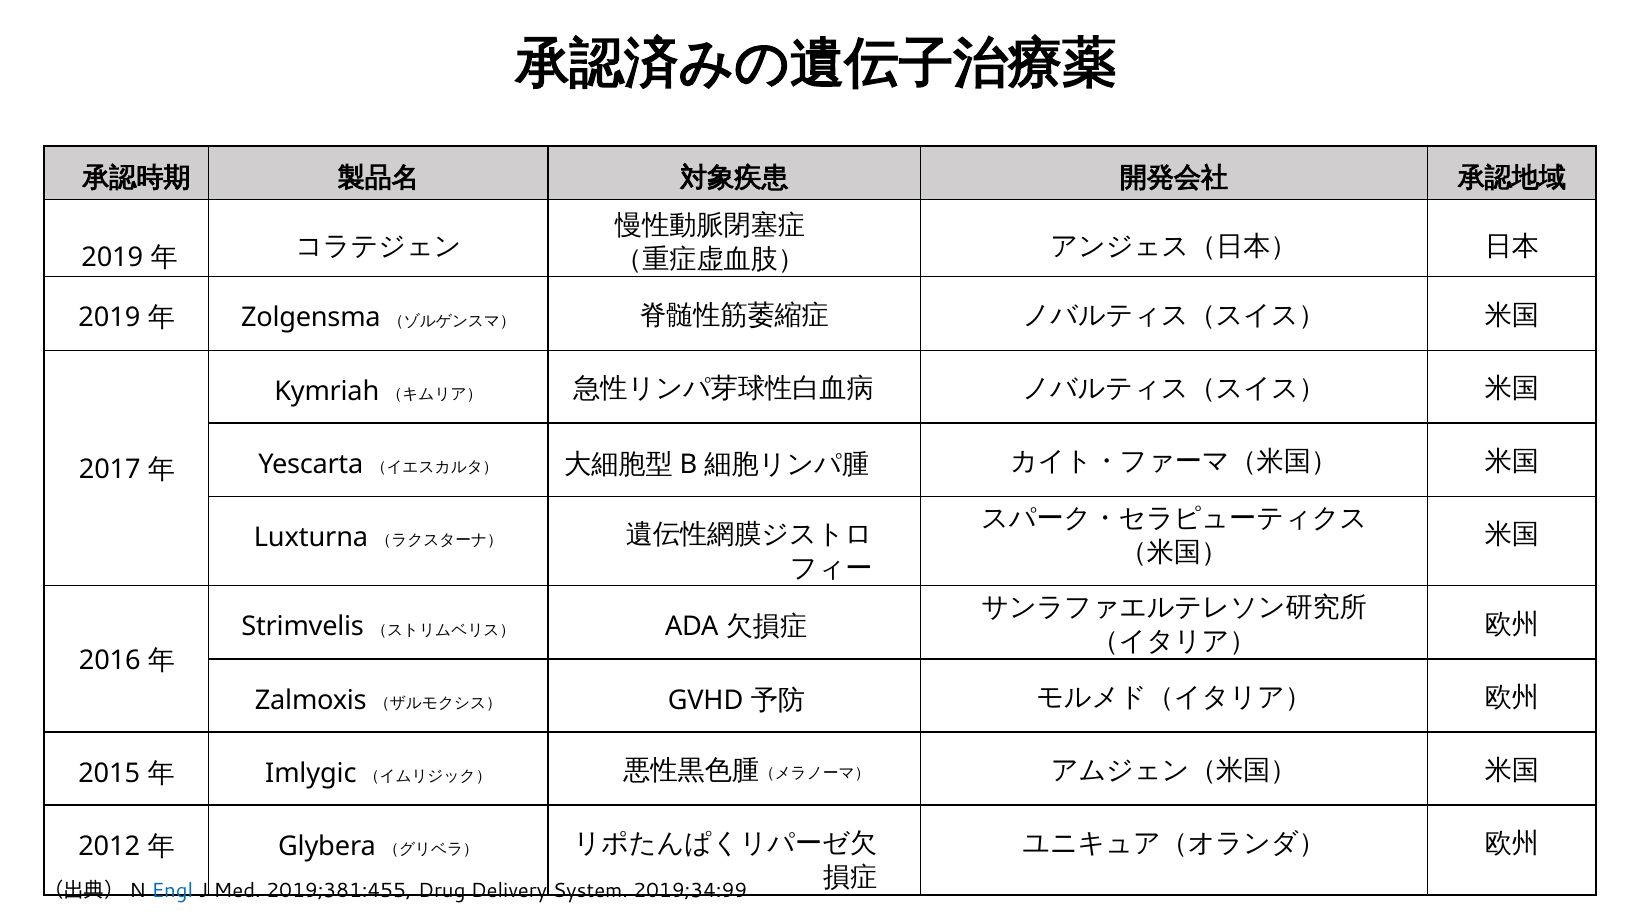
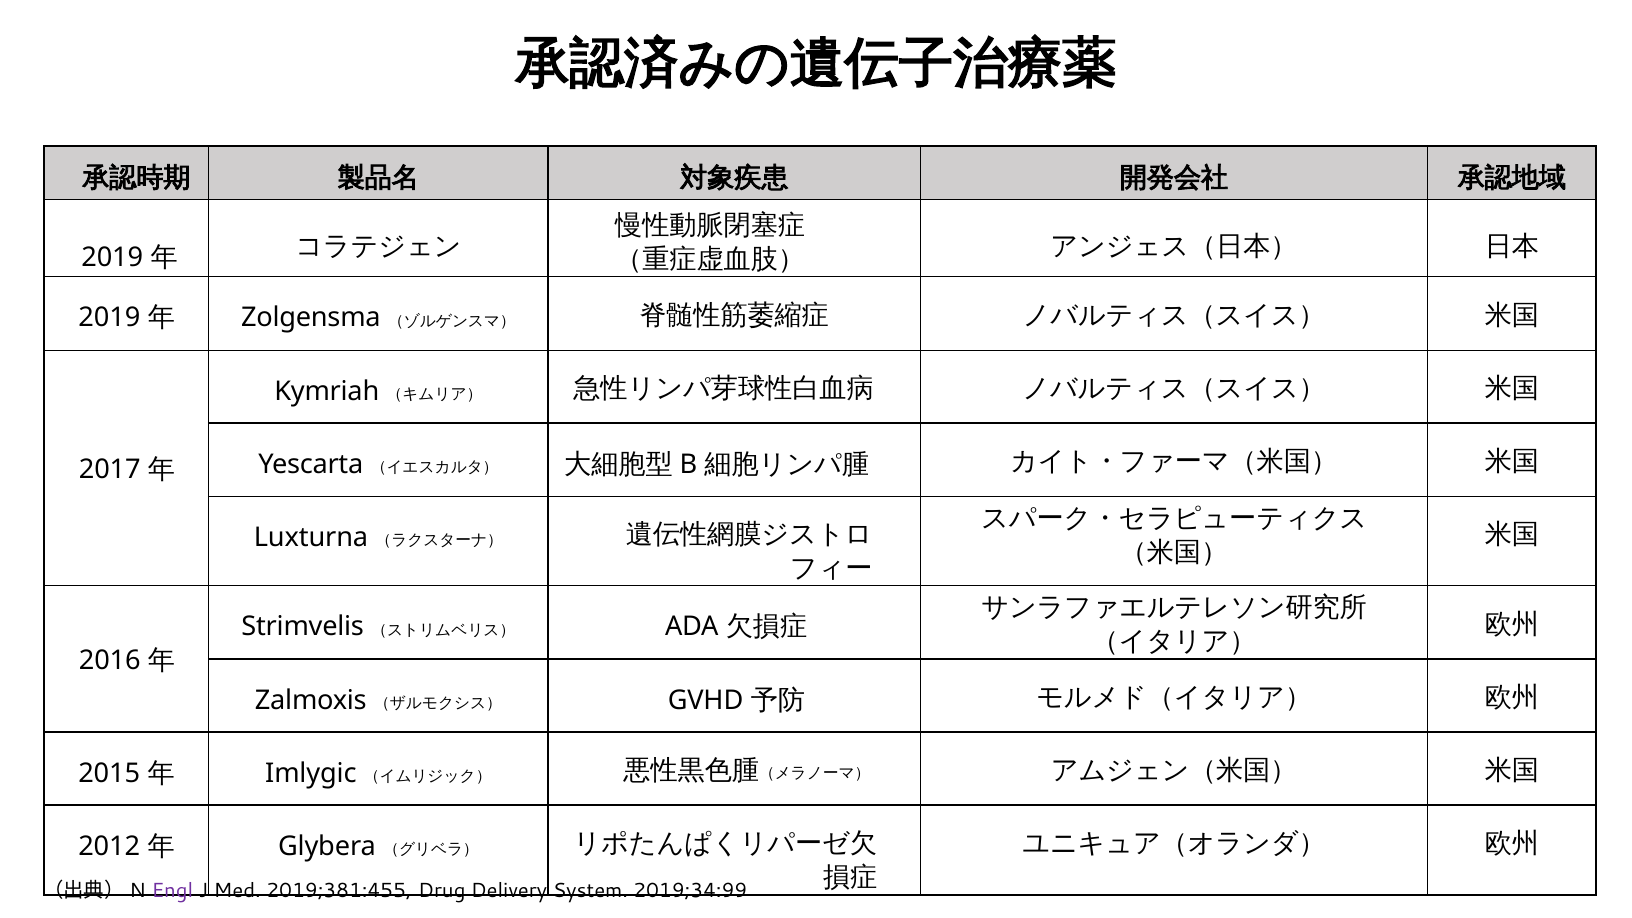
Engl colour: blue -> purple
